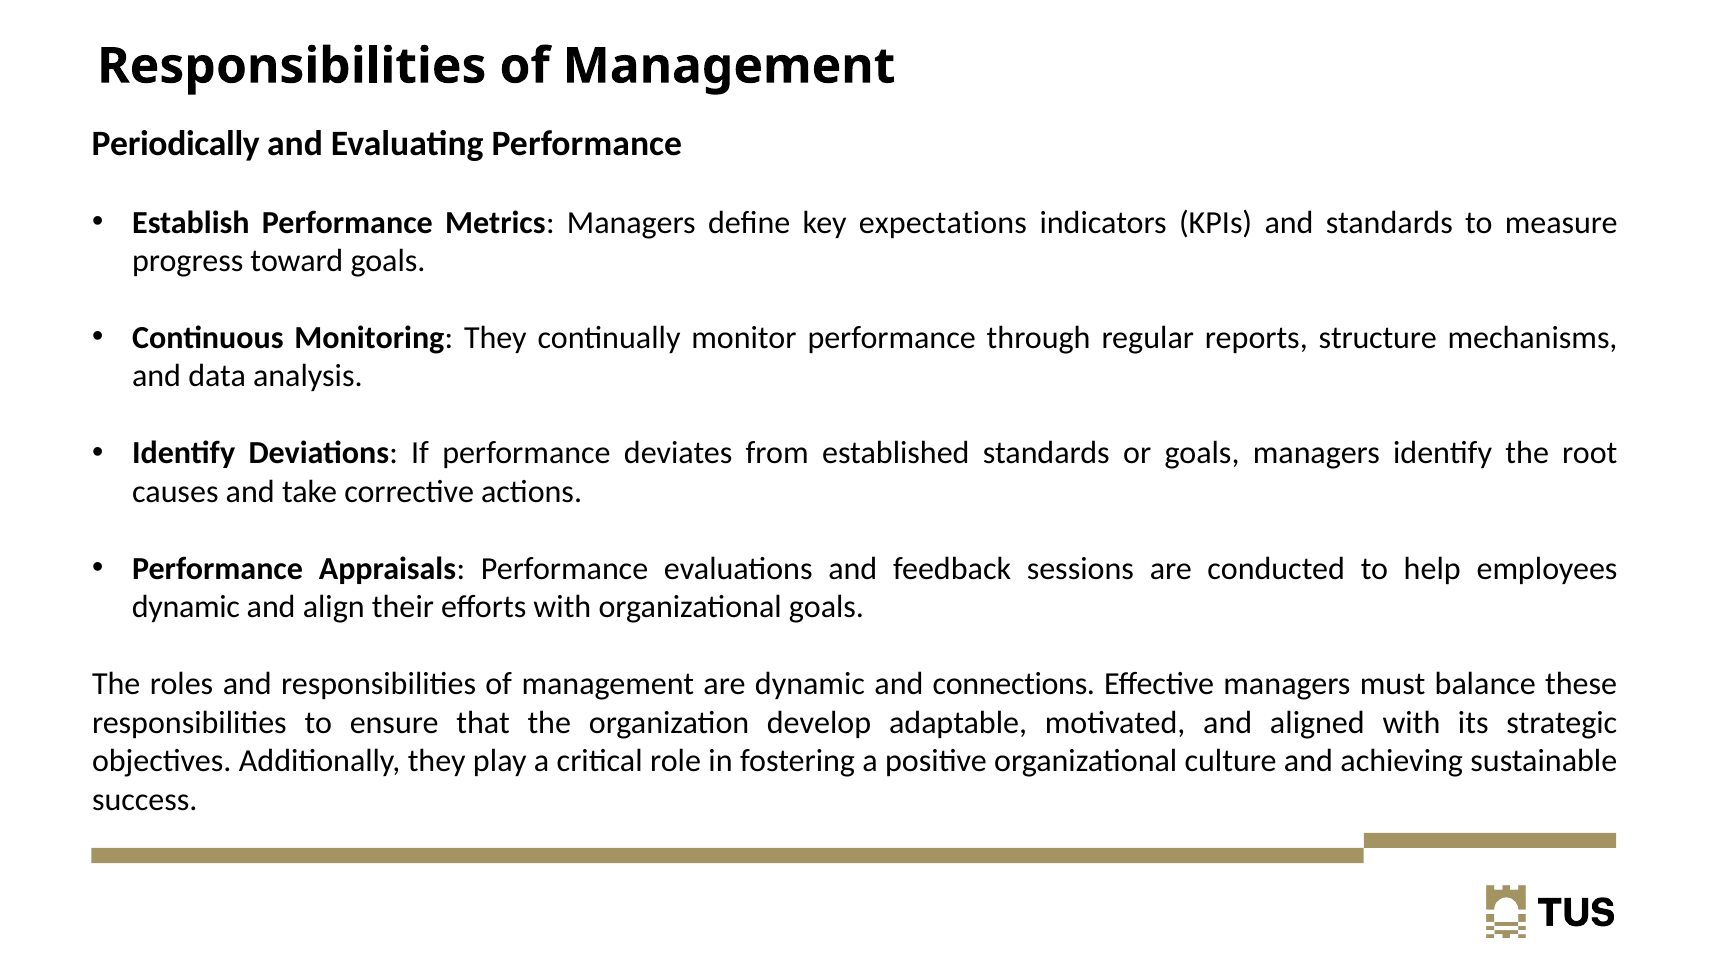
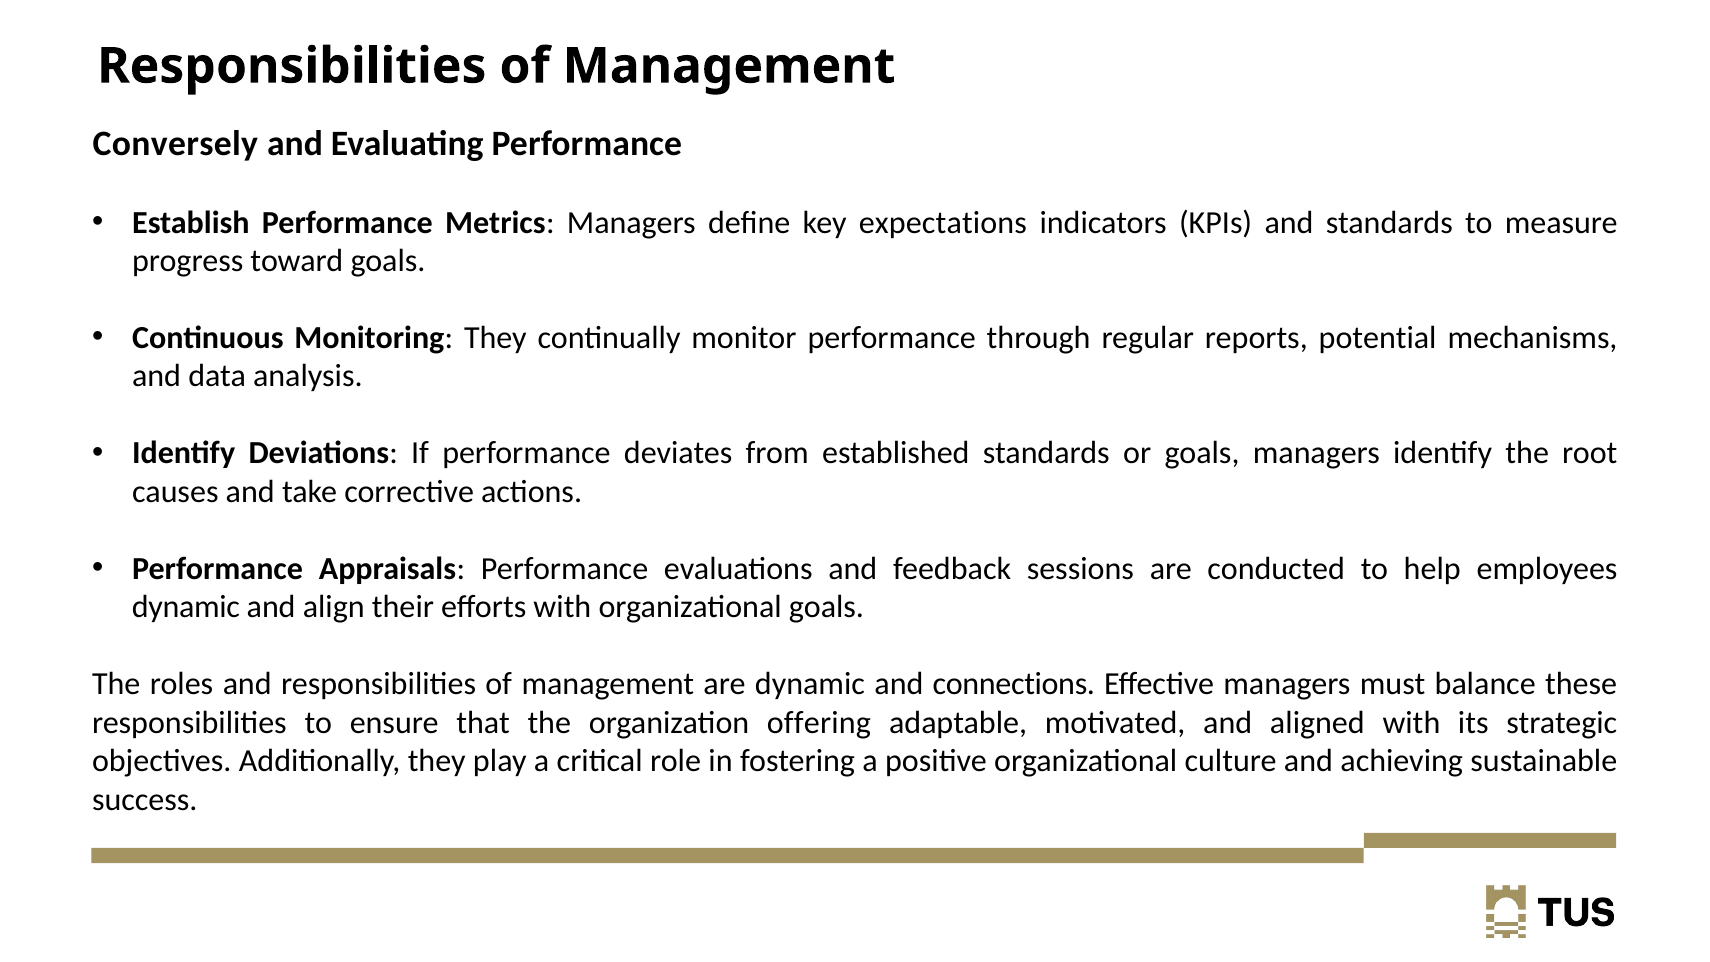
Periodically: Periodically -> Conversely
structure: structure -> potential
develop: develop -> offering
